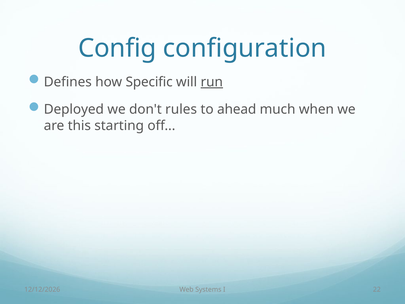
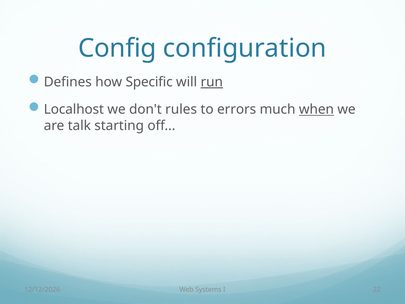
Deployed: Deployed -> Localhost
ahead: ahead -> errors
when underline: none -> present
this: this -> talk
